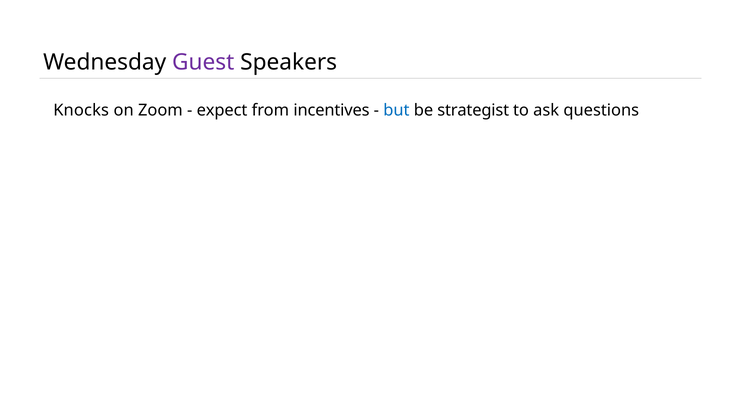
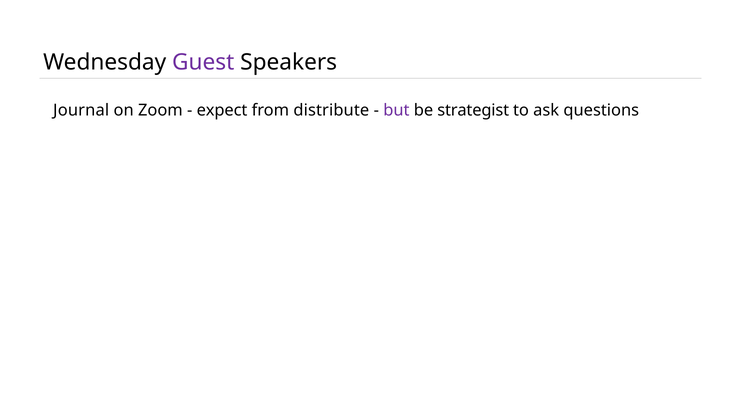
Knocks: Knocks -> Journal
incentives: incentives -> distribute
but colour: blue -> purple
